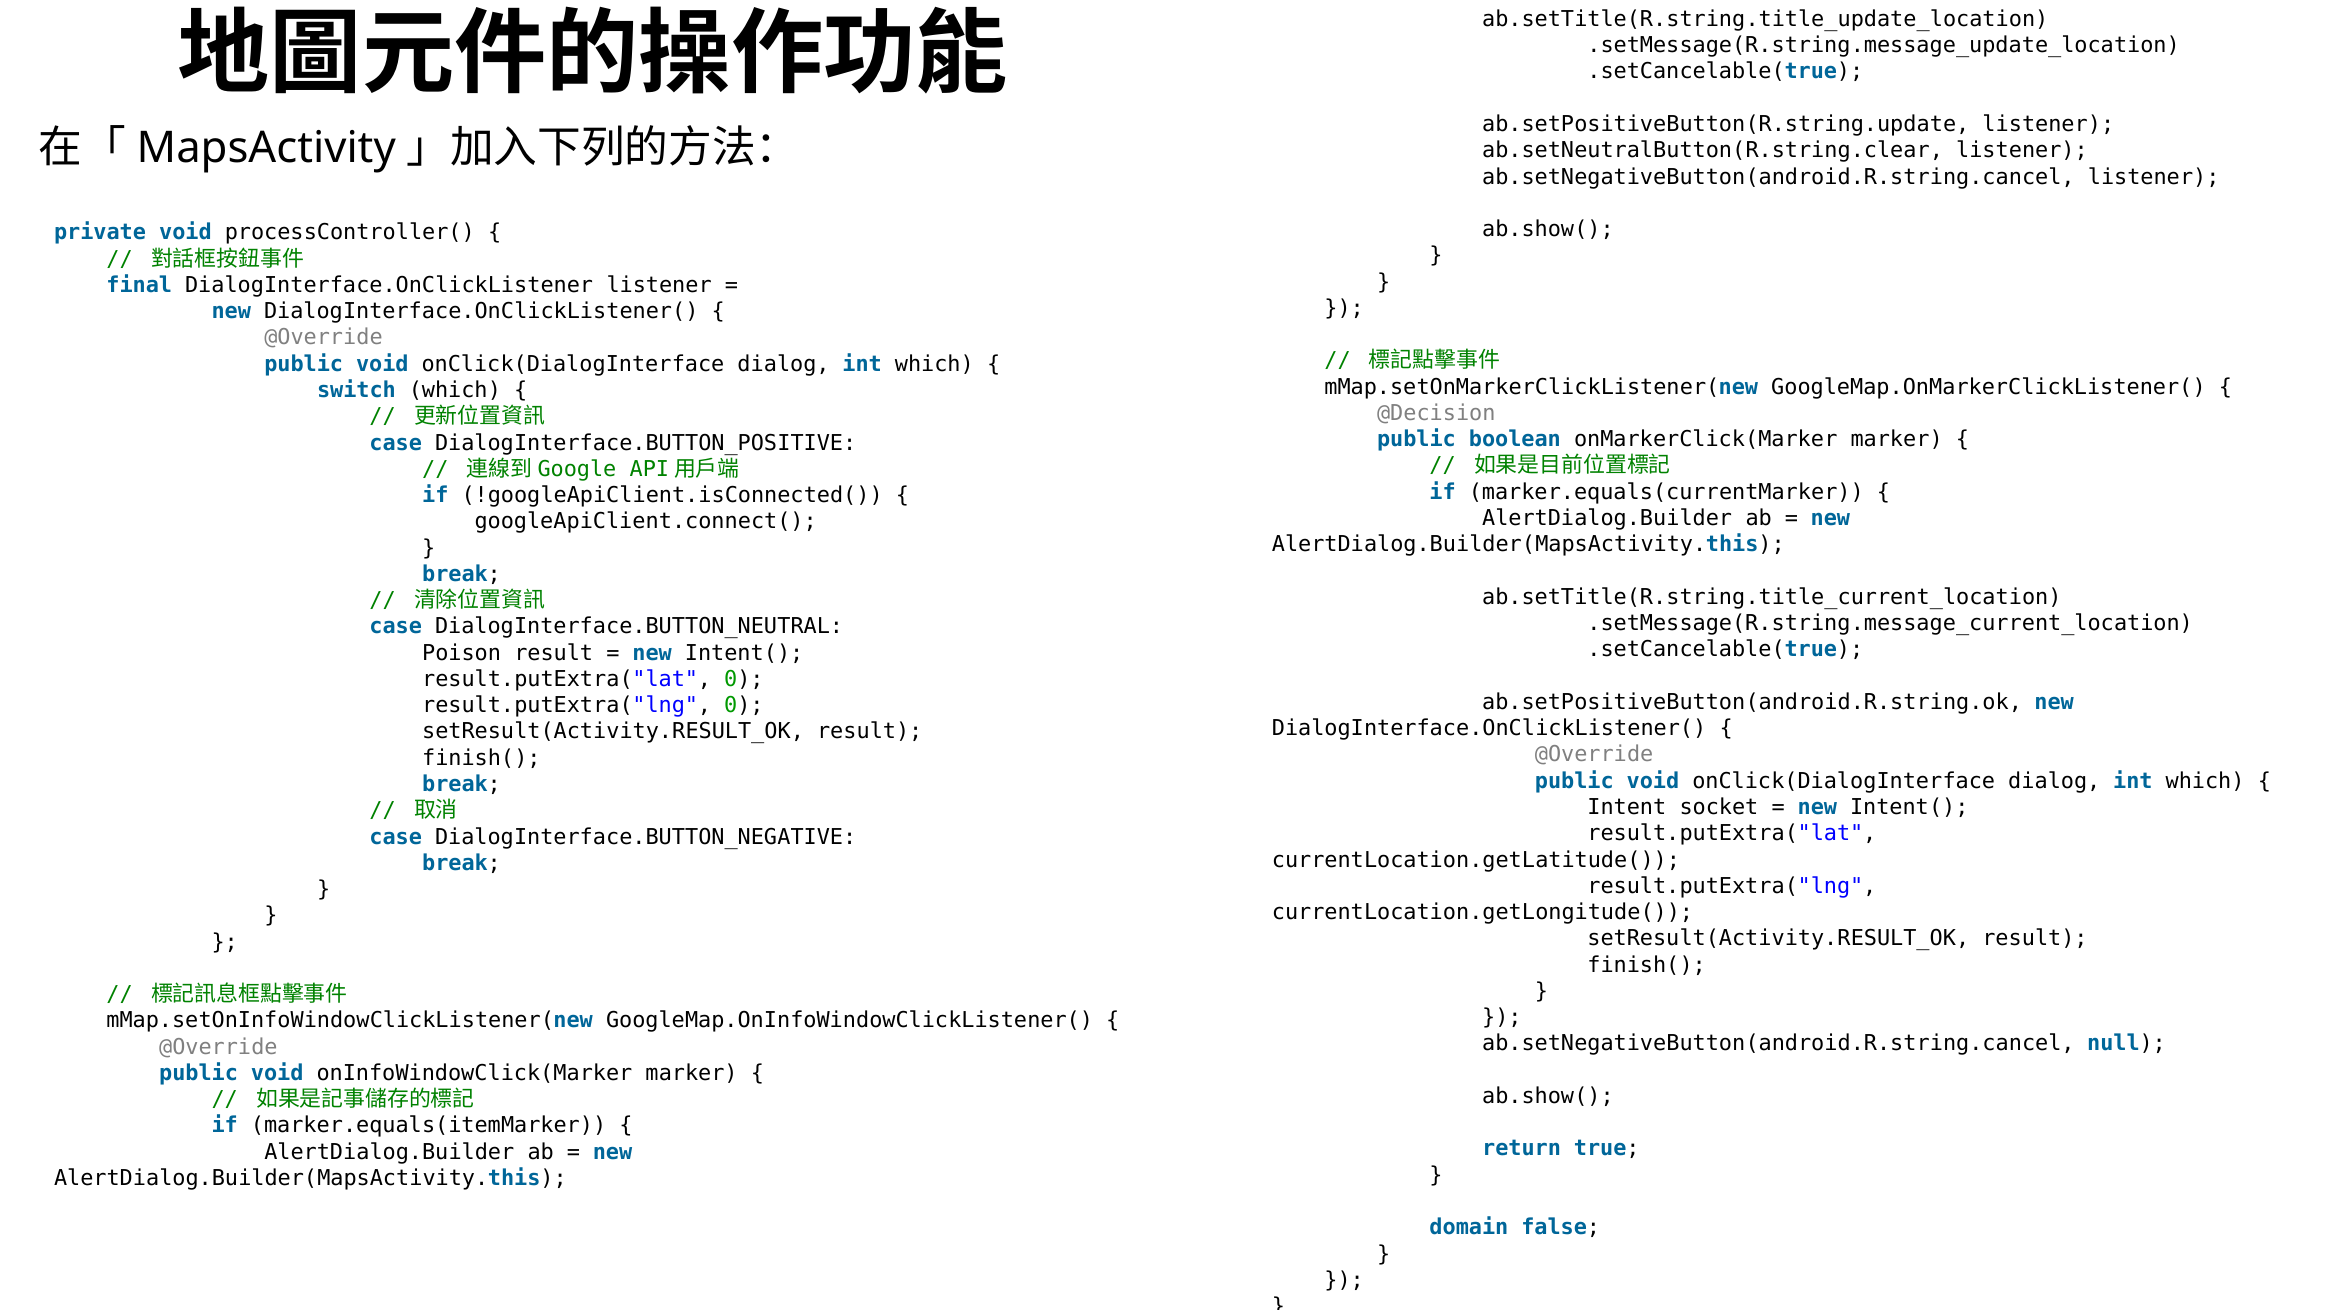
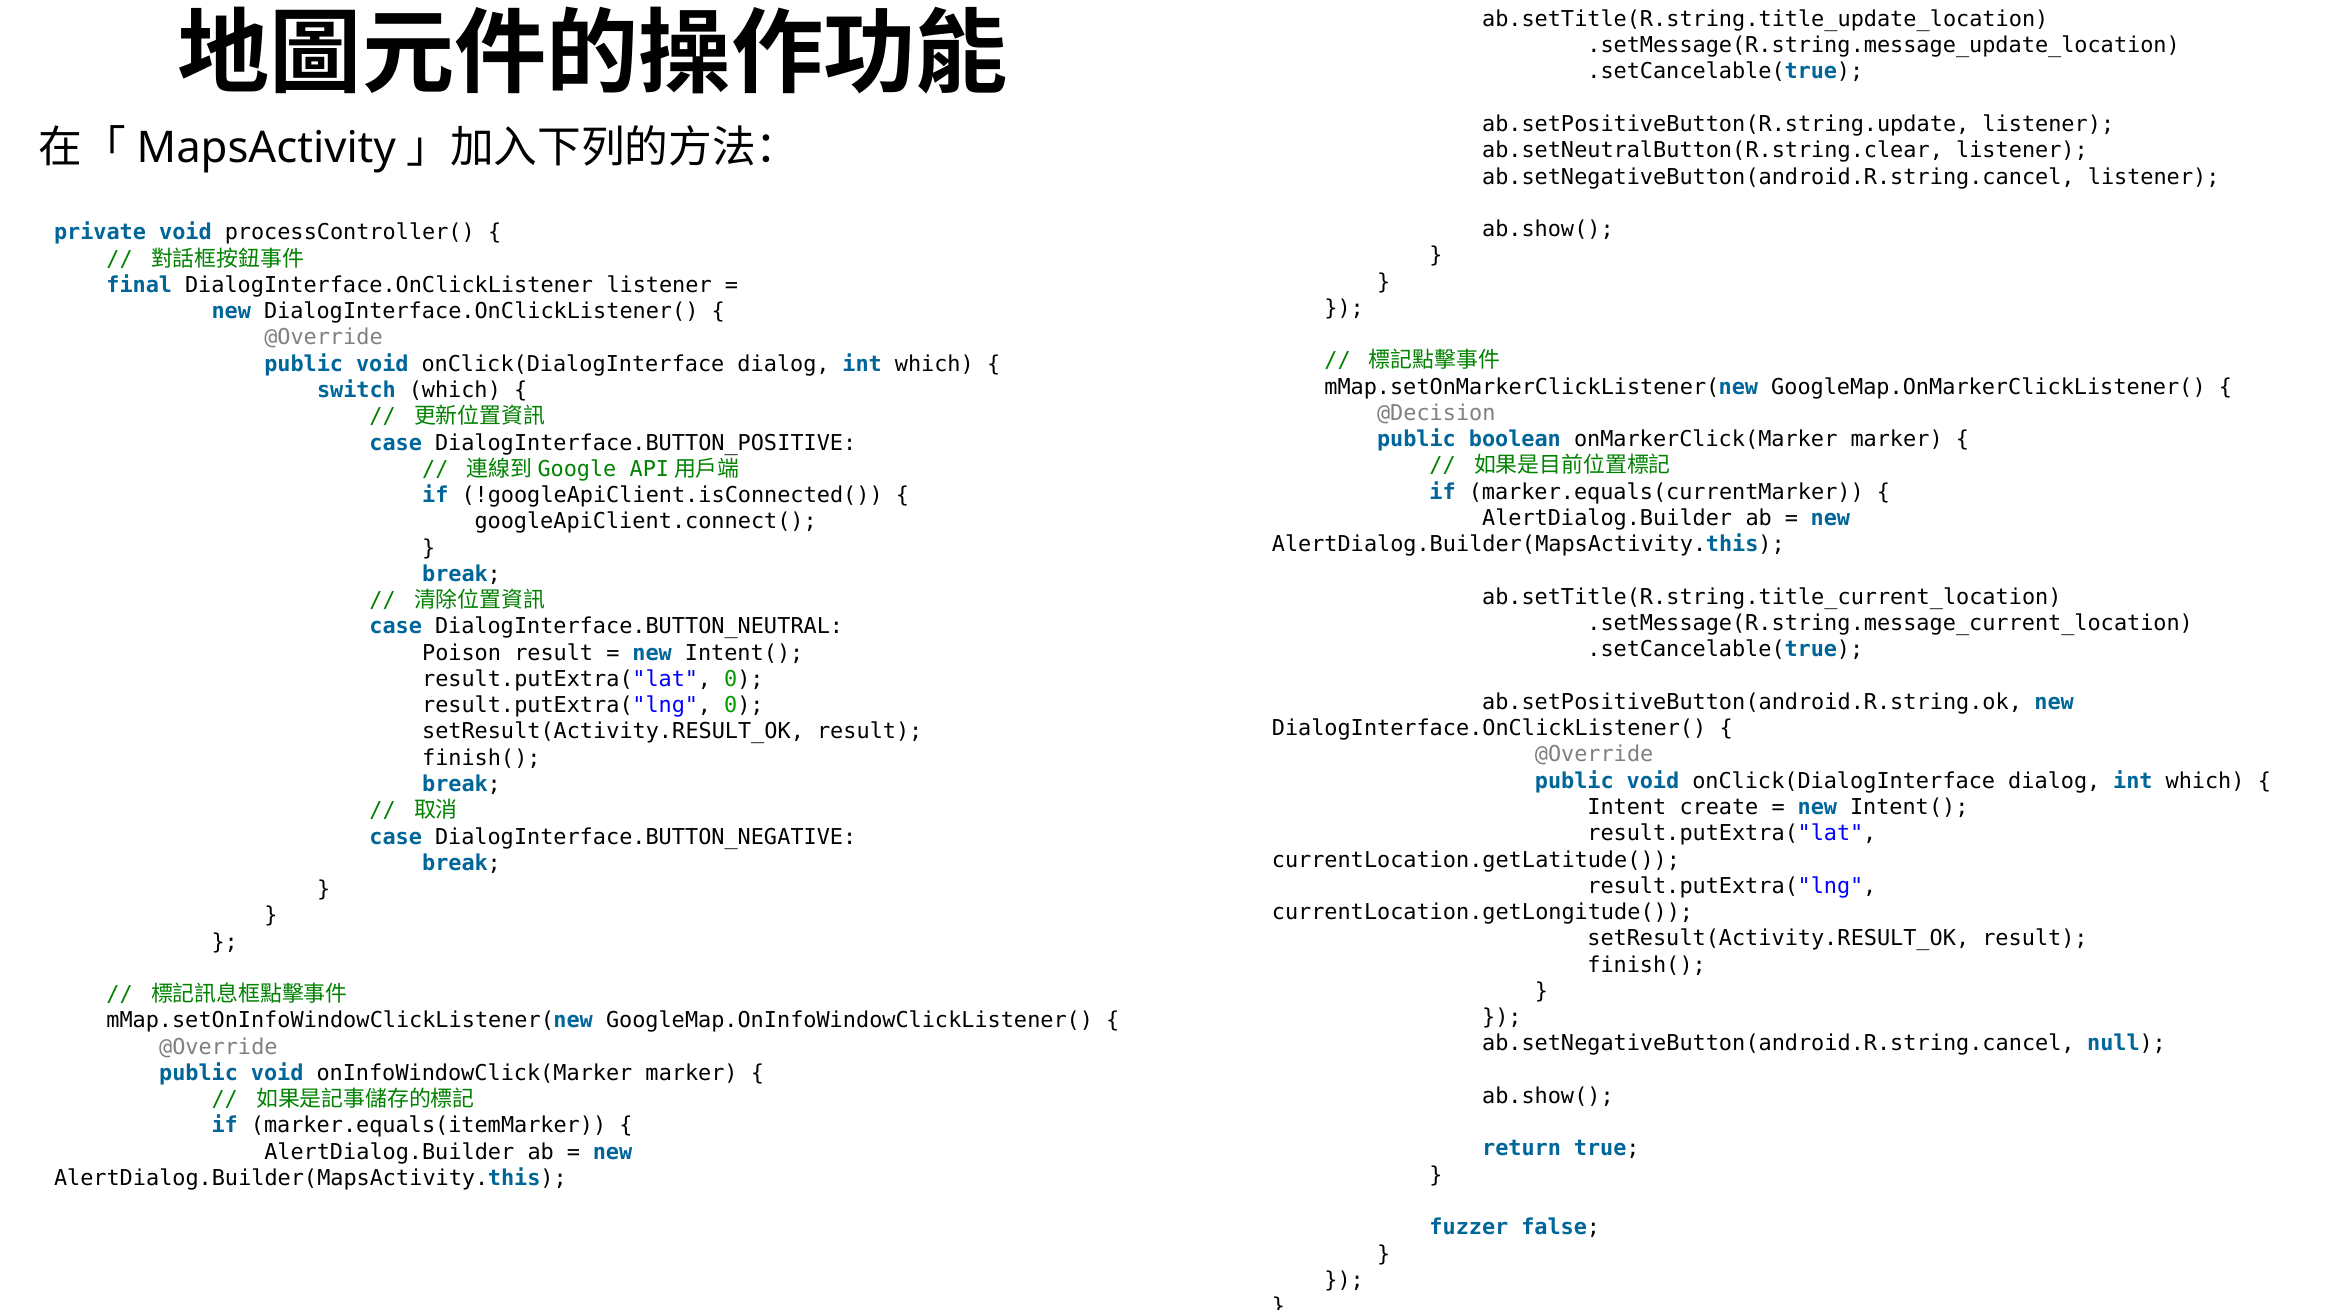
socket: socket -> create
domain: domain -> fuzzer
